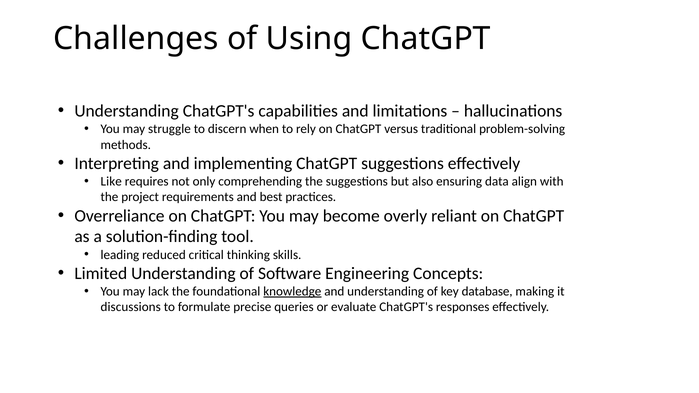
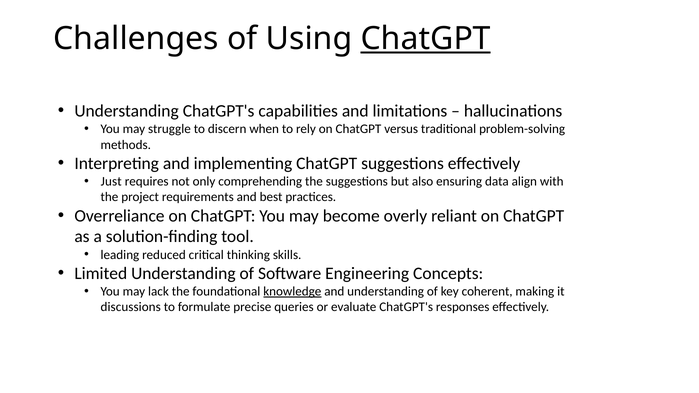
ChatGPT at (426, 39) underline: none -> present
Like: Like -> Just
database: database -> coherent
